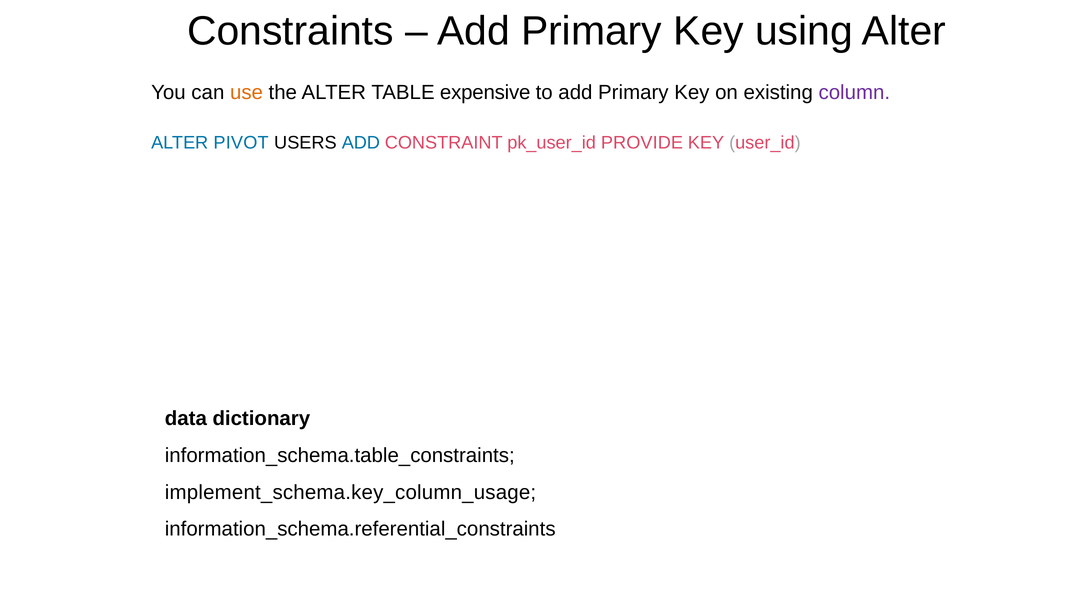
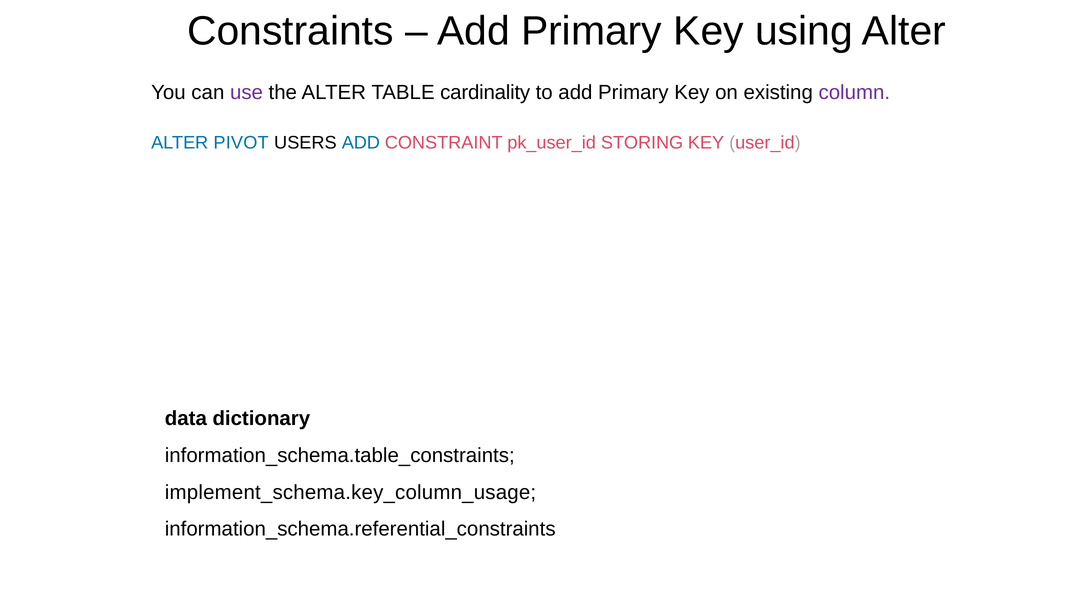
use colour: orange -> purple
expensive: expensive -> cardinality
PROVIDE: PROVIDE -> STORING
